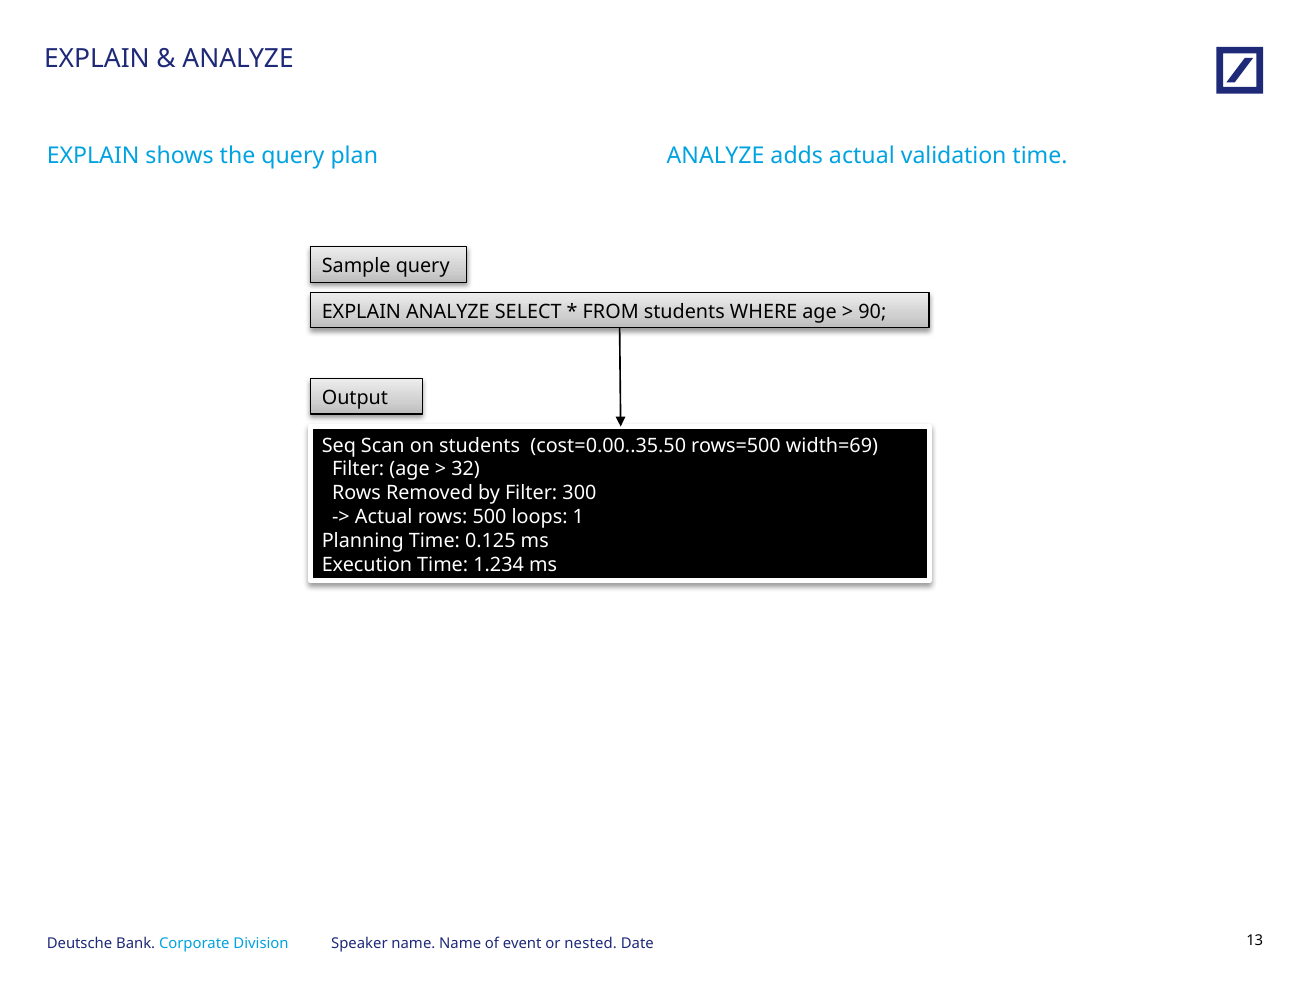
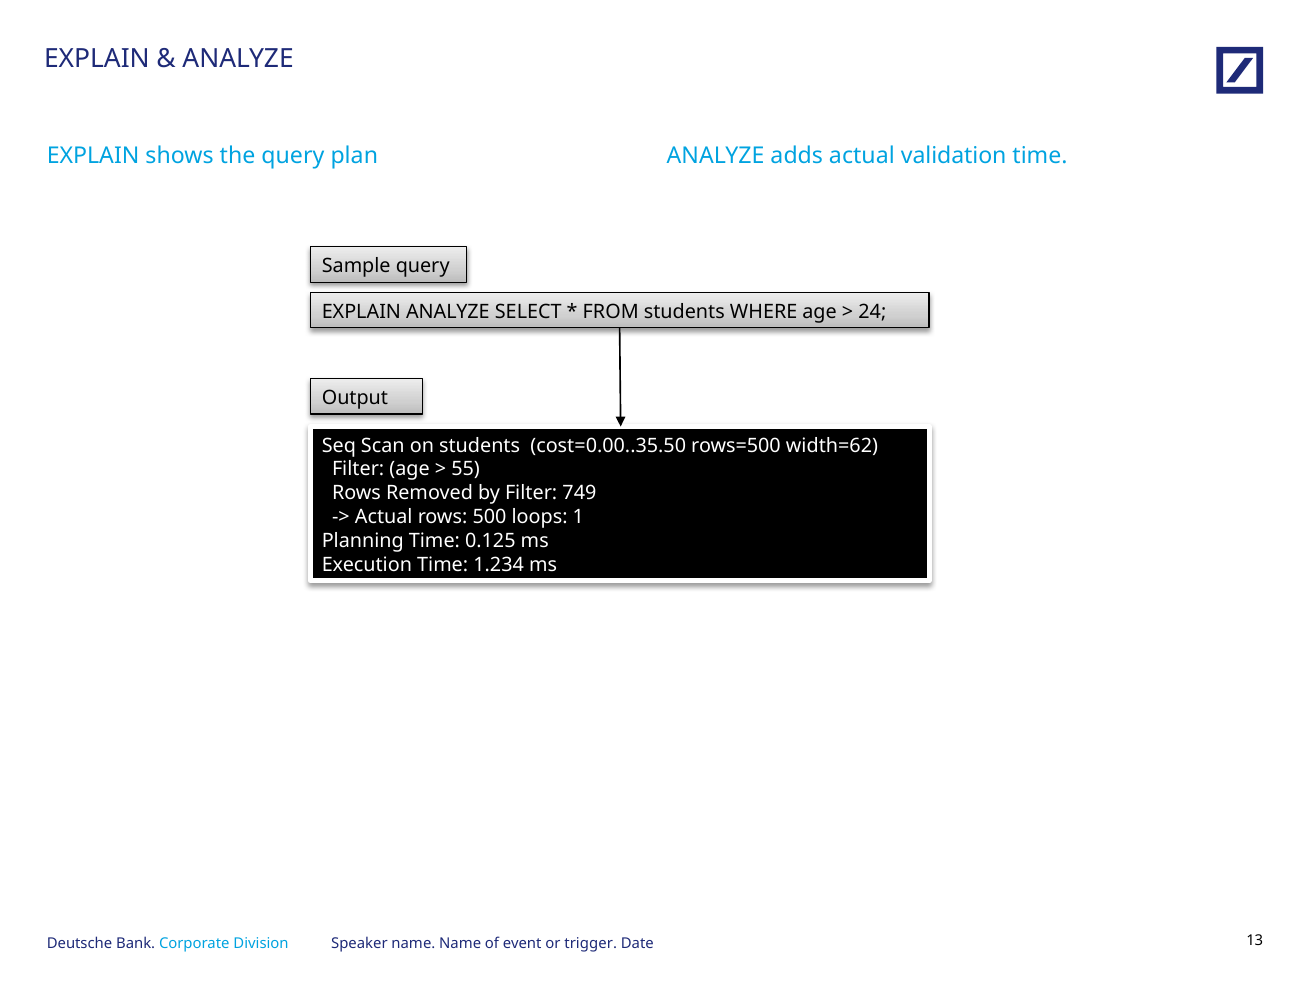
90: 90 -> 24
width=69: width=69 -> width=62
32: 32 -> 55
300: 300 -> 749
nested: nested -> trigger
